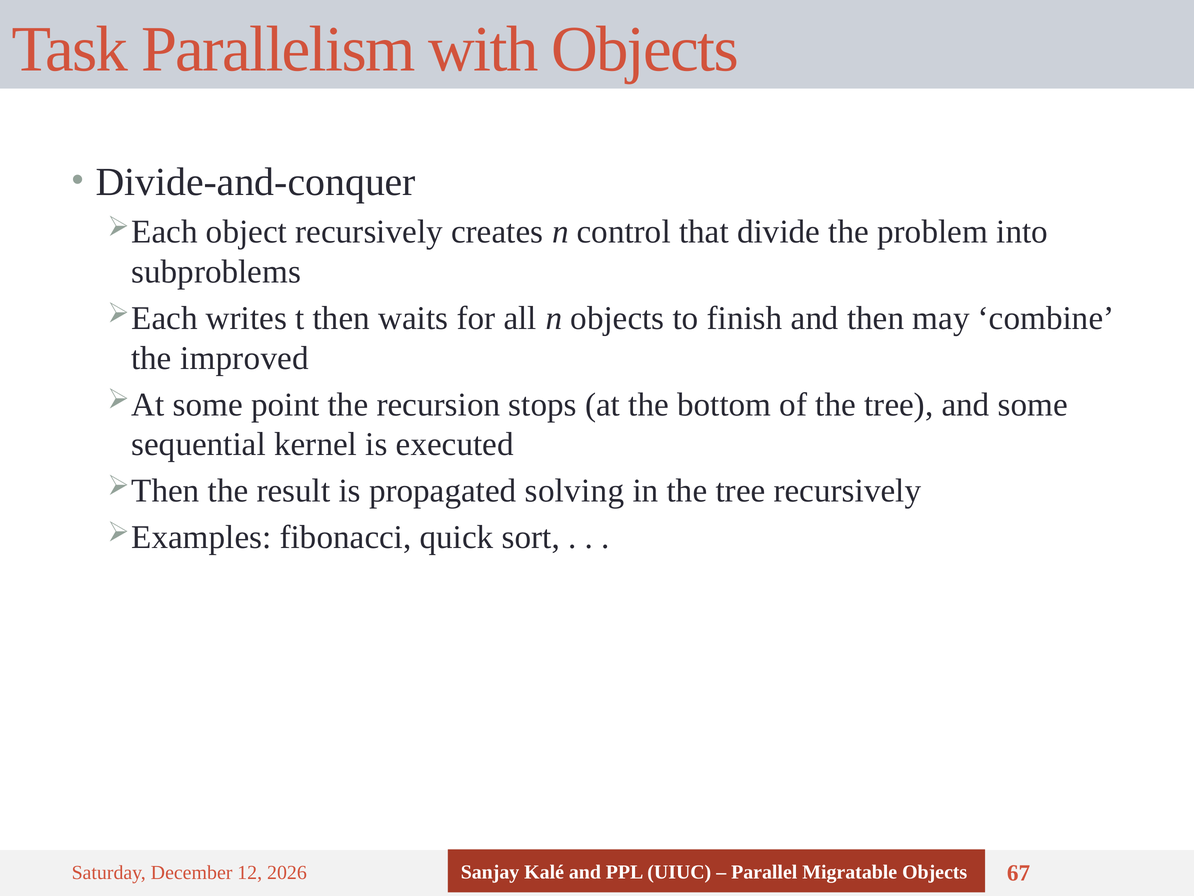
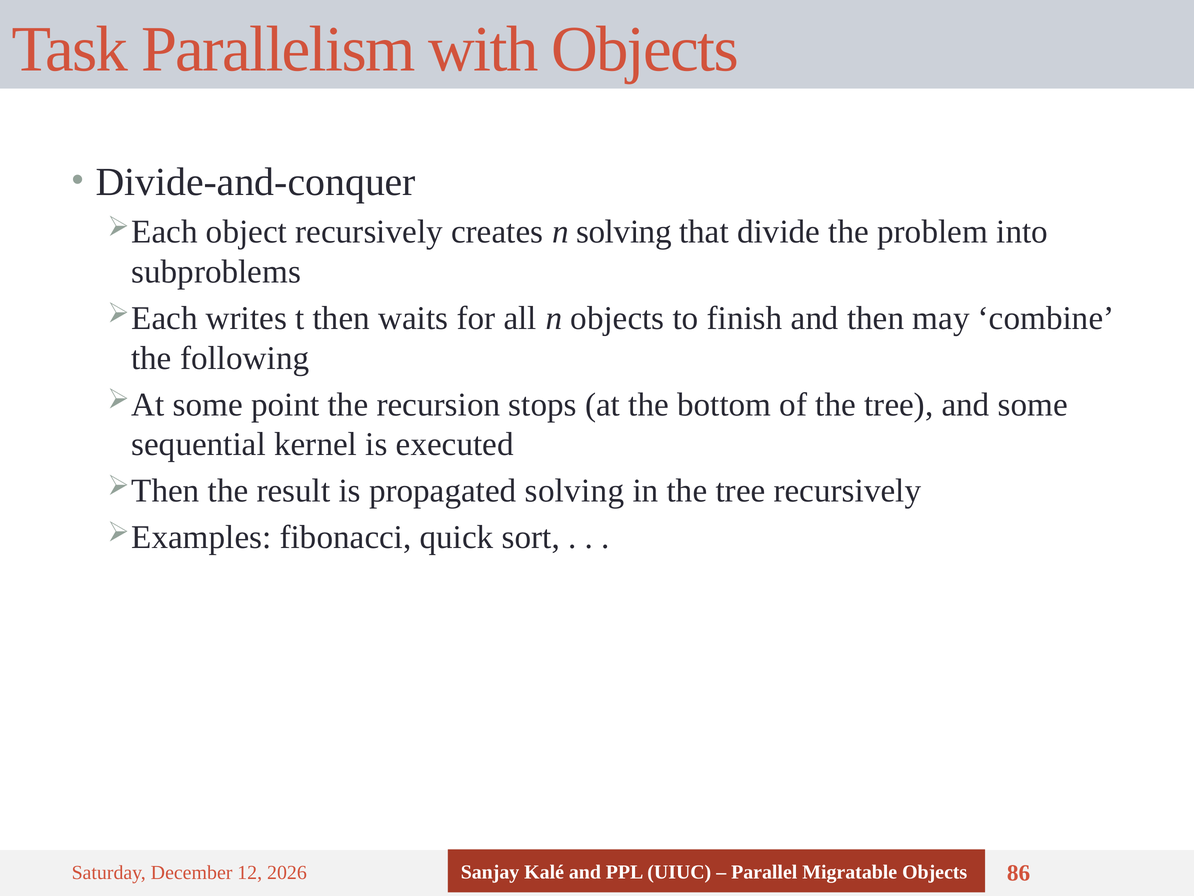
n control: control -> solving
improved: improved -> following
67: 67 -> 86
